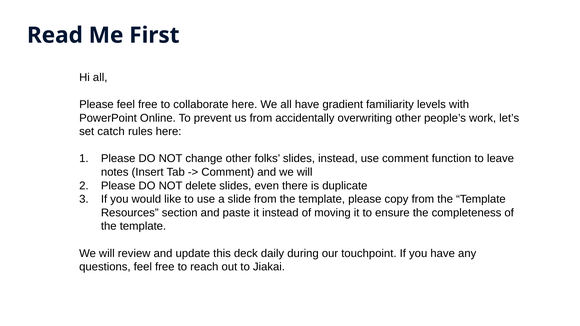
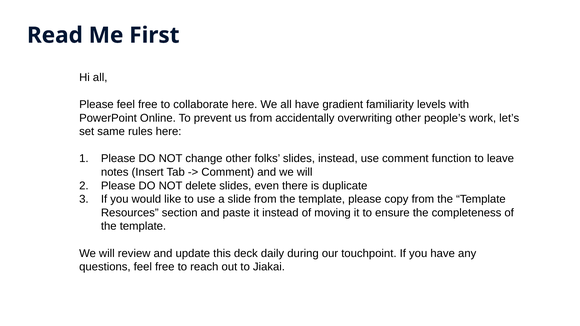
catch: catch -> same
